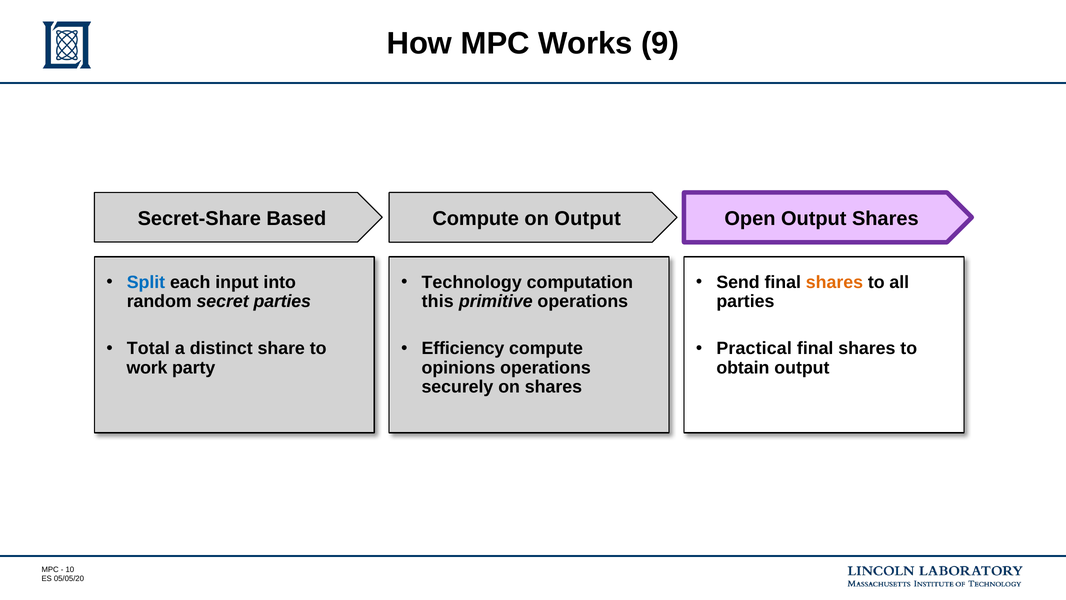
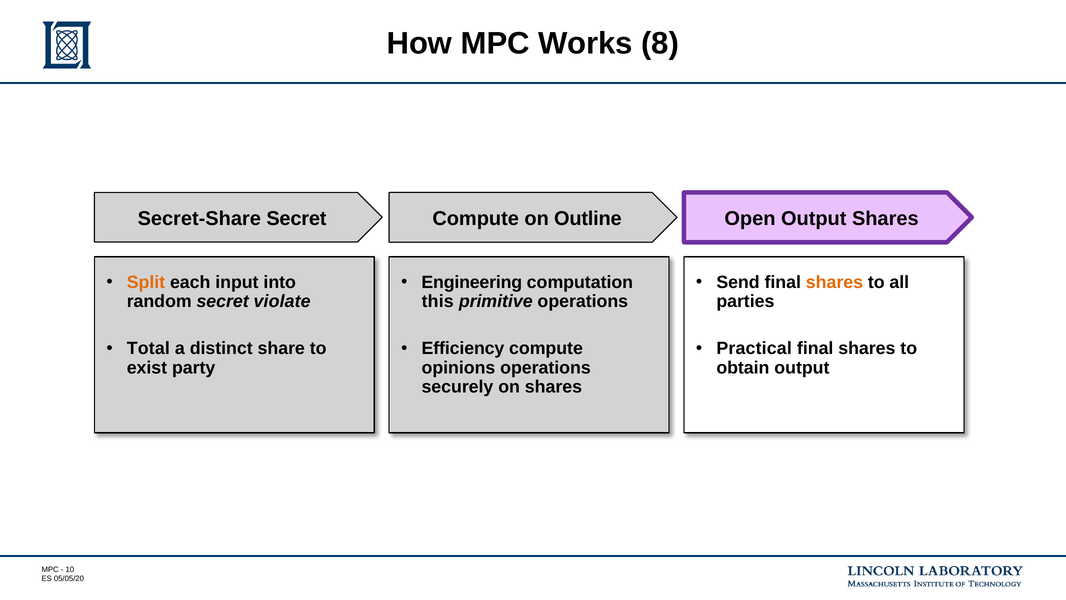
9: 9 -> 8
Secret-Share Based: Based -> Secret
on Output: Output -> Outline
Split colour: blue -> orange
Technology: Technology -> Engineering
secret parties: parties -> violate
work: work -> exist
